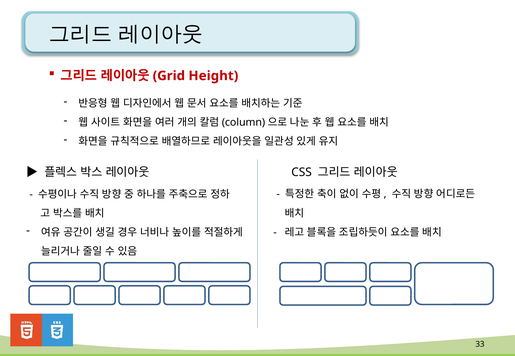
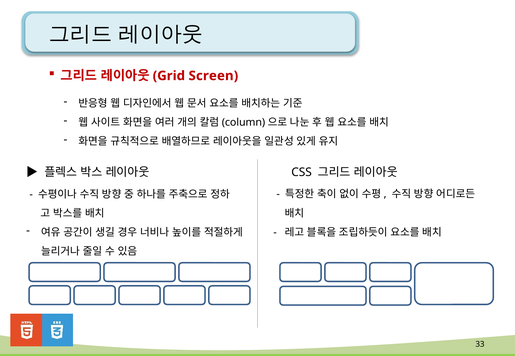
Height: Height -> Screen
